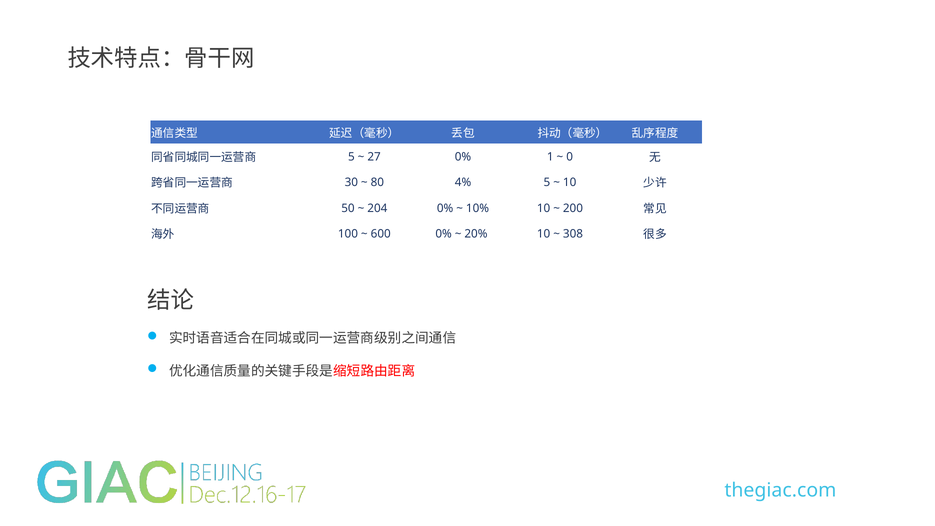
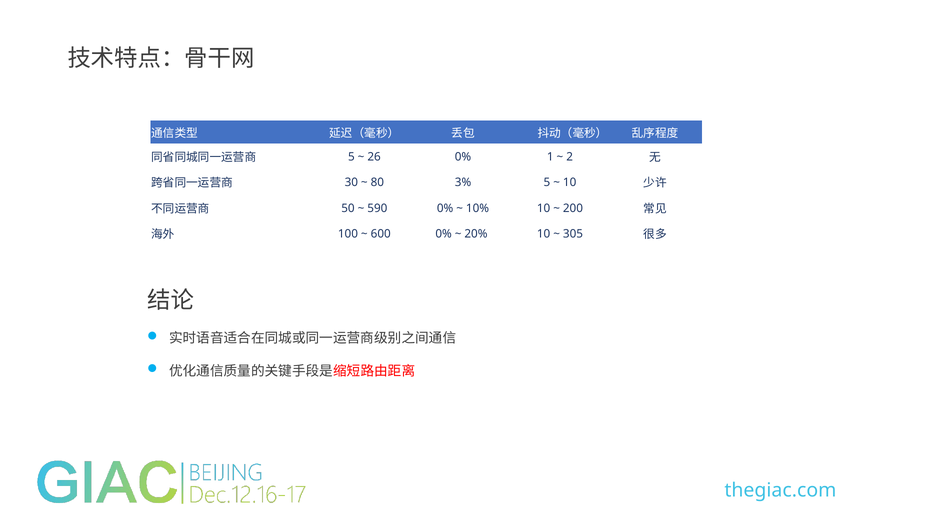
27: 27 -> 26
0: 0 -> 2
4%: 4% -> 3%
204: 204 -> 590
308: 308 -> 305
